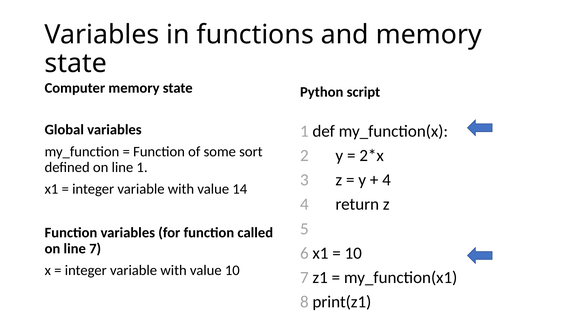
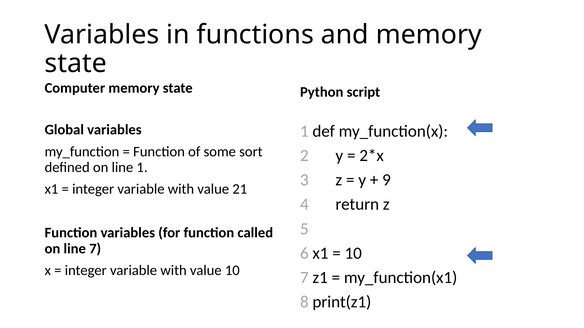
4 at (387, 180): 4 -> 9
14: 14 -> 21
